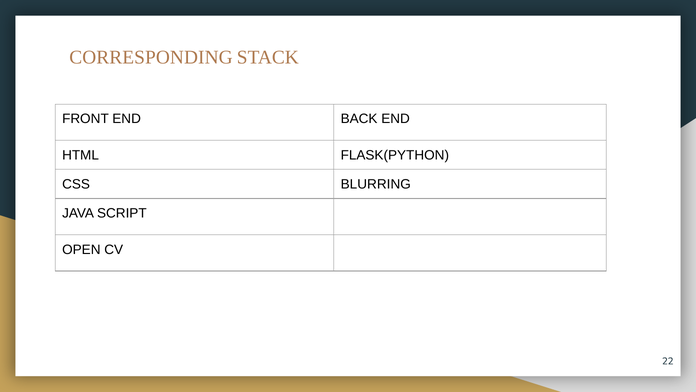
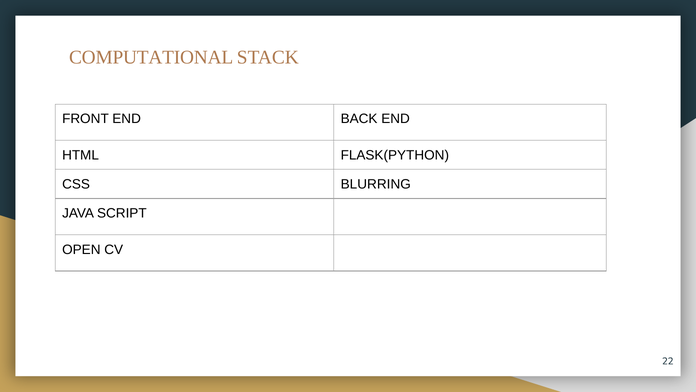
CORRESPONDING: CORRESPONDING -> COMPUTATIONAL
